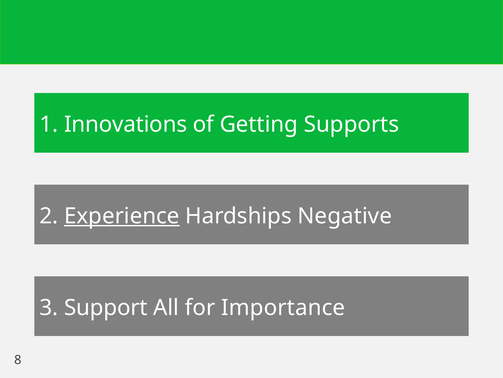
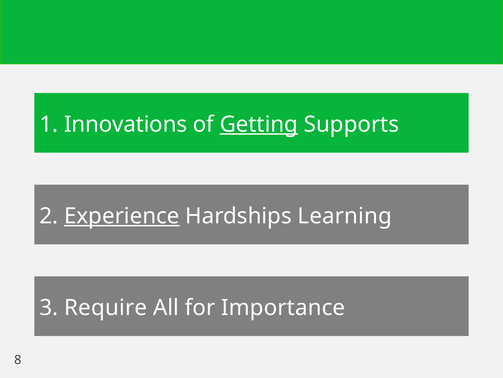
Getting underline: none -> present
Negative: Negative -> Learning
Support: Support -> Require
